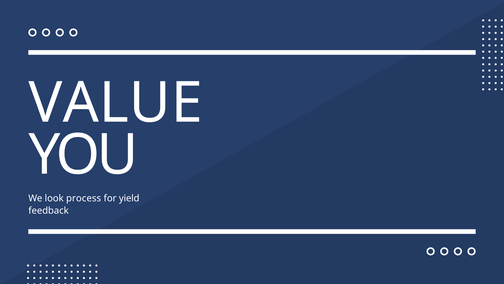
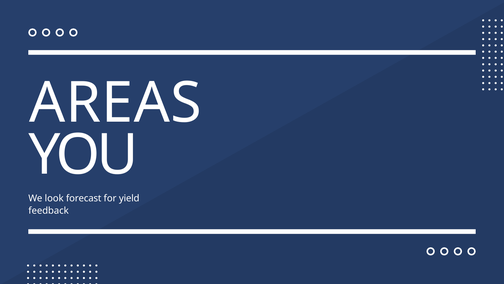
VALUE: VALUE -> AREAS
process: process -> forecast
